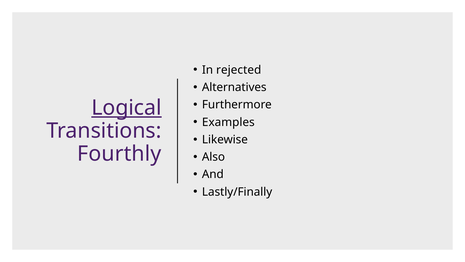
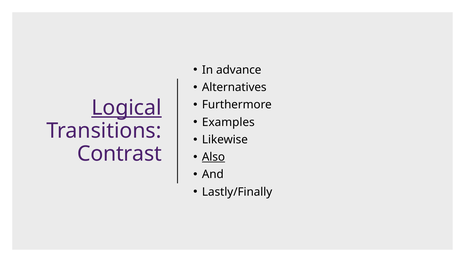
rejected: rejected -> advance
Fourthly: Fourthly -> Contrast
Also underline: none -> present
